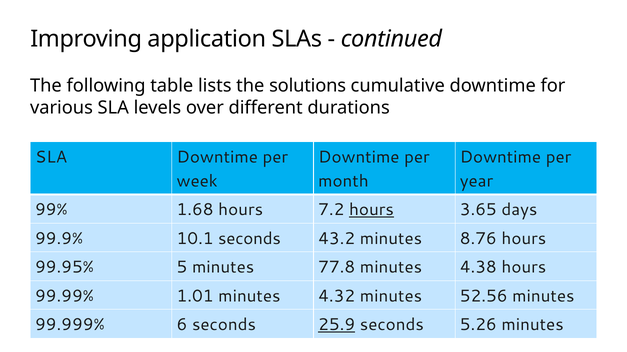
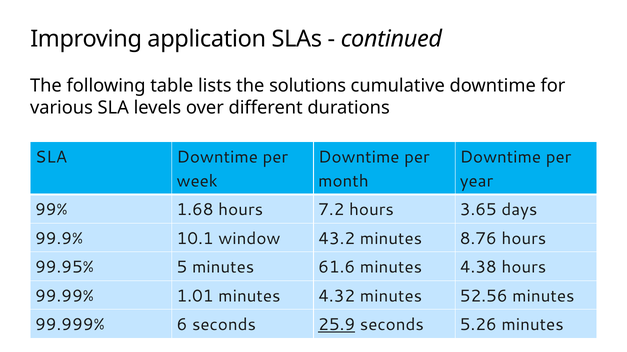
hours at (371, 210) underline: present -> none
10.1 seconds: seconds -> window
77.8: 77.8 -> 61.6
